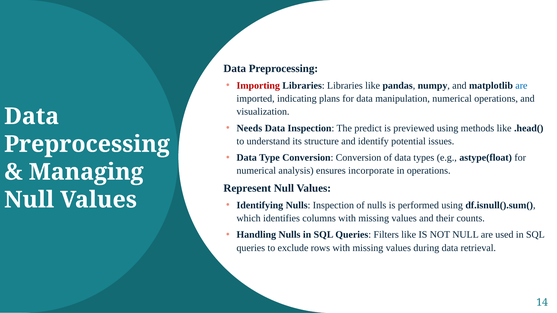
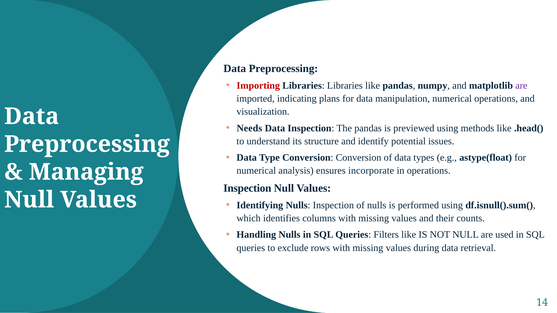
are at (521, 86) colour: blue -> purple
The predict: predict -> pandas
Represent at (247, 188): Represent -> Inspection
